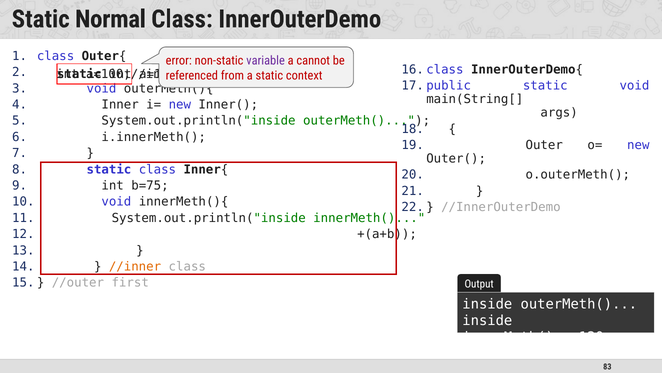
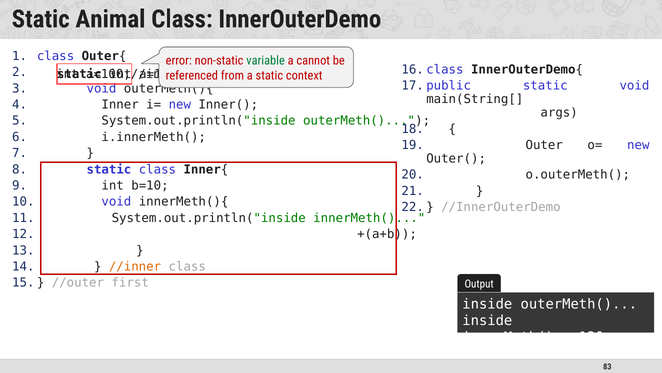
Normal: Normal -> Animal
variable at (266, 61) colour: purple -> green
b=75: b=75 -> b=10
